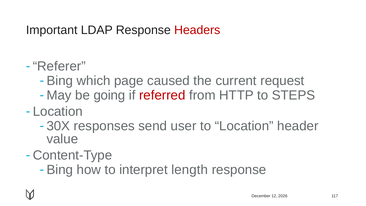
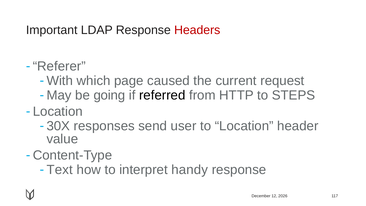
Bing at (60, 81): Bing -> With
referred colour: red -> black
Bing at (60, 170): Bing -> Text
length: length -> handy
